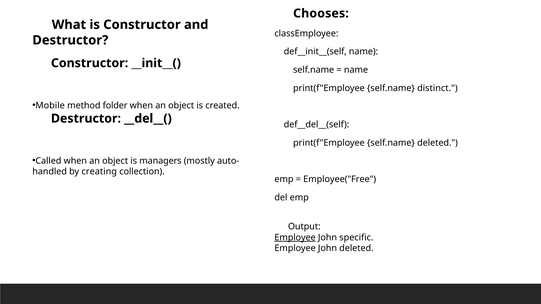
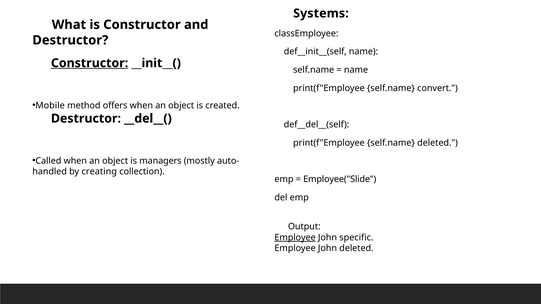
Chooses: Chooses -> Systems
Constructor at (90, 63) underline: none -> present
distinct: distinct -> convert
folder: folder -> offers
Employee("Free: Employee("Free -> Employee("Slide
